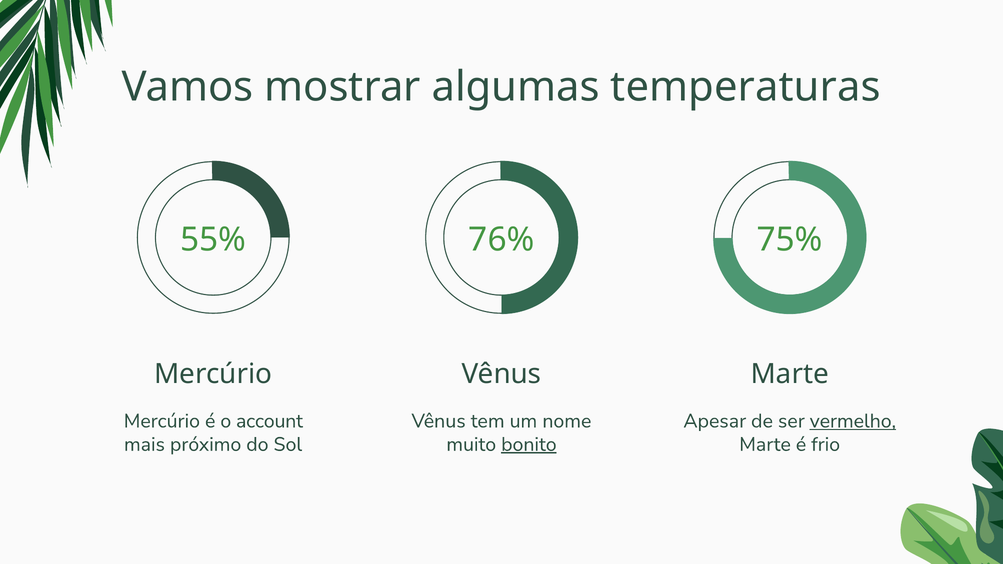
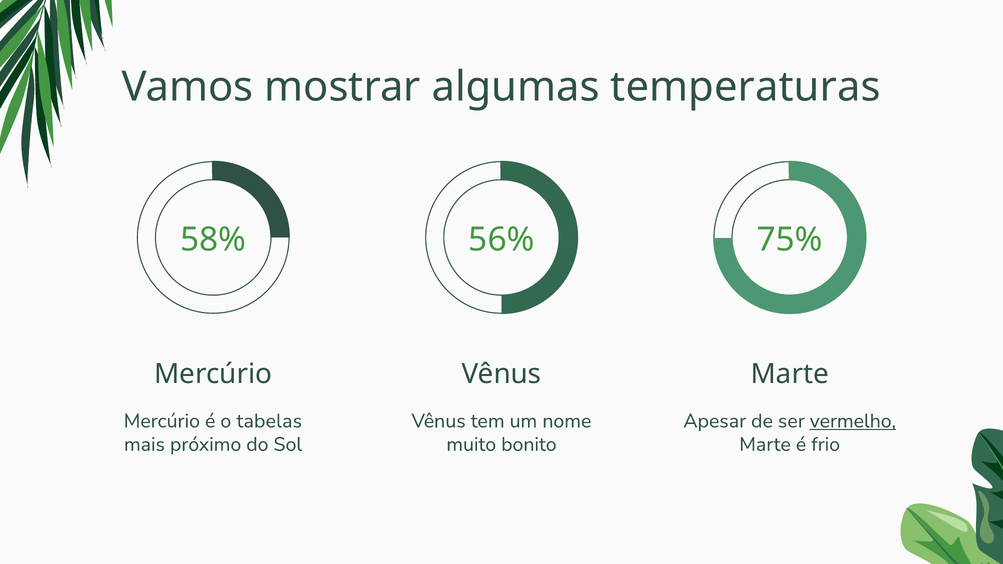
55%: 55% -> 58%
76%: 76% -> 56%
account: account -> tabelas
bonito underline: present -> none
